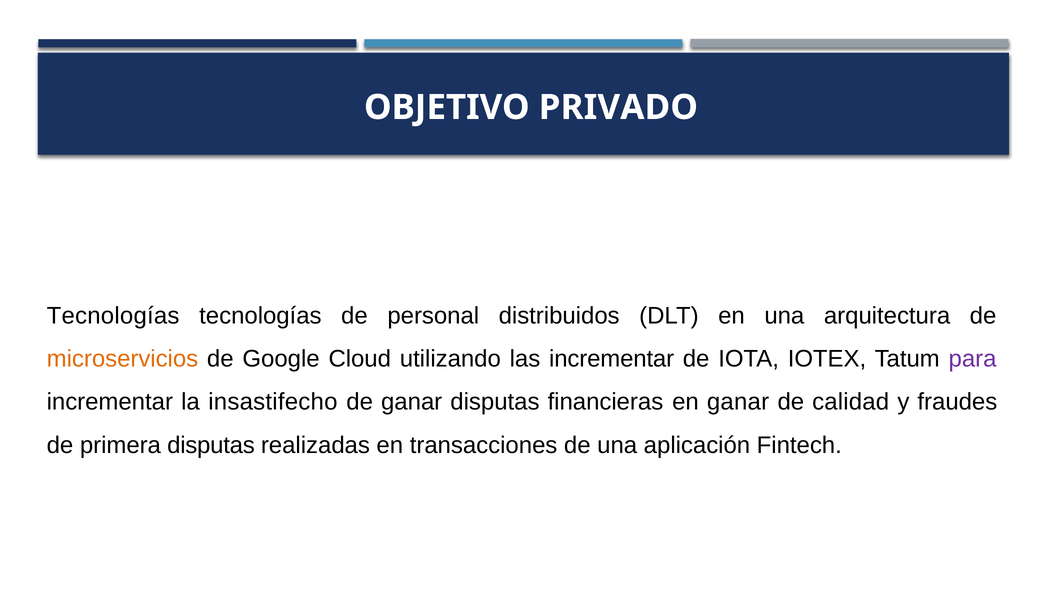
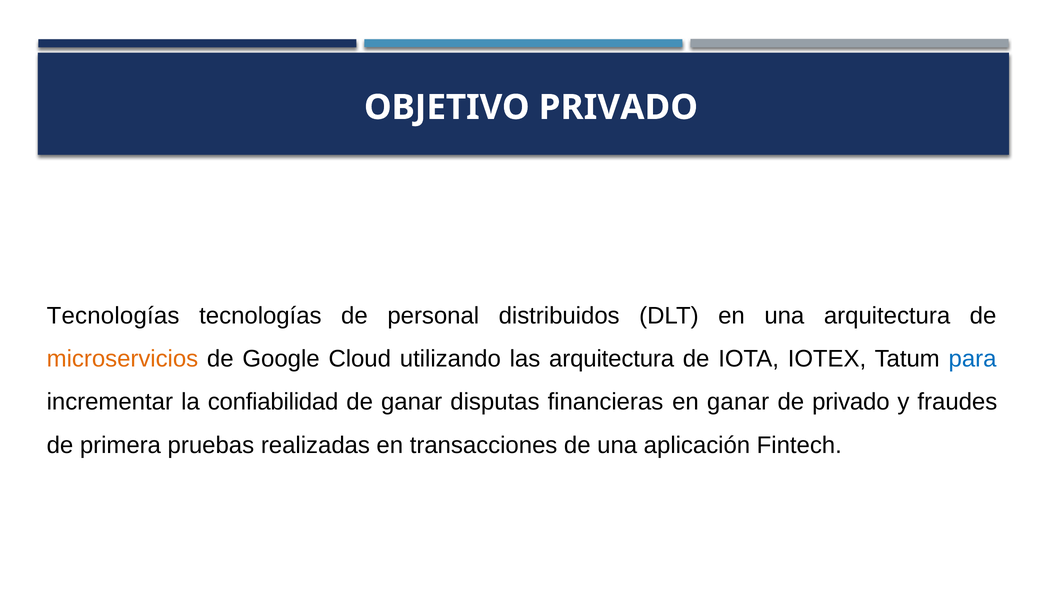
las incrementar: incrementar -> arquitectura
para colour: purple -> blue
insastifecho: insastifecho -> confiabilidad
de calidad: calidad -> privado
primera disputas: disputas -> pruebas
